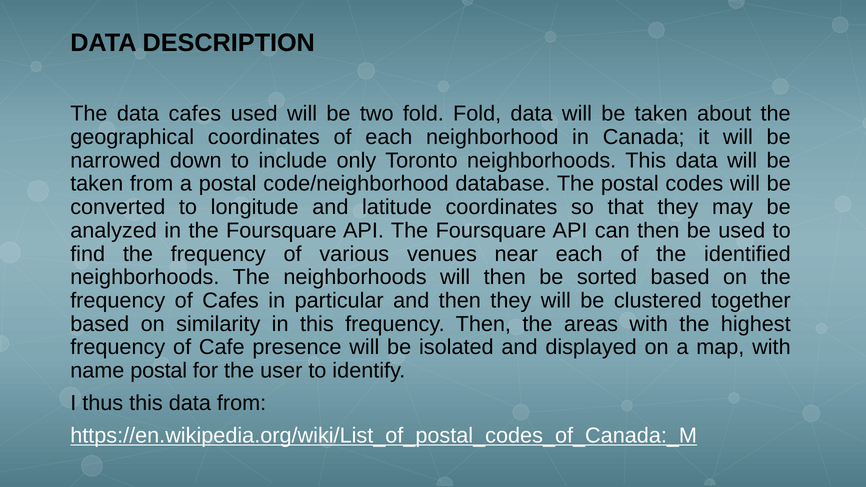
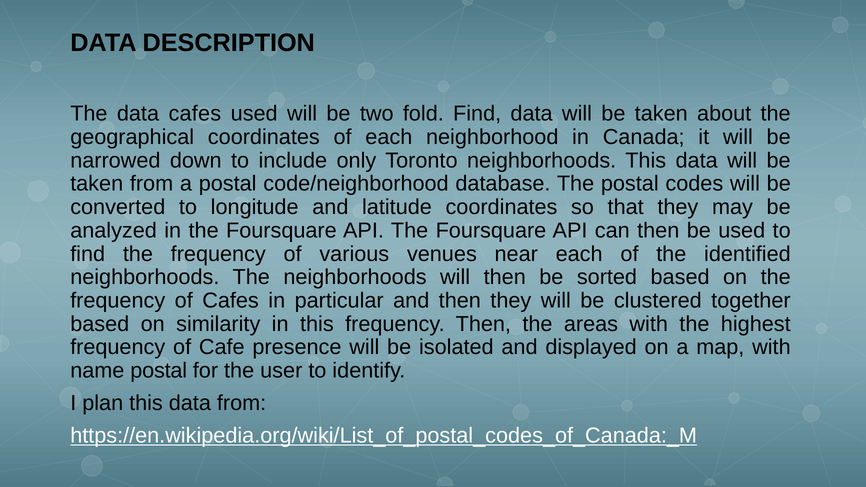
fold Fold: Fold -> Find
thus: thus -> plan
